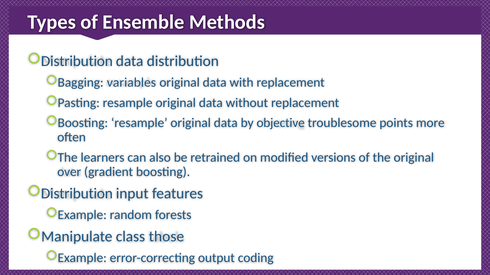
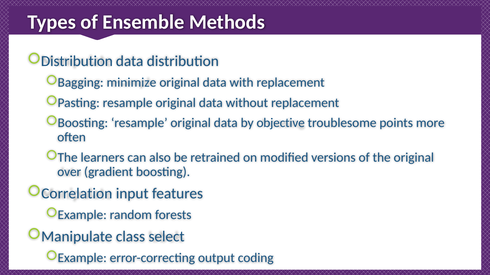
variables: variables -> minimize
Distribution at (77, 194): Distribution -> Correlation
those: those -> select
